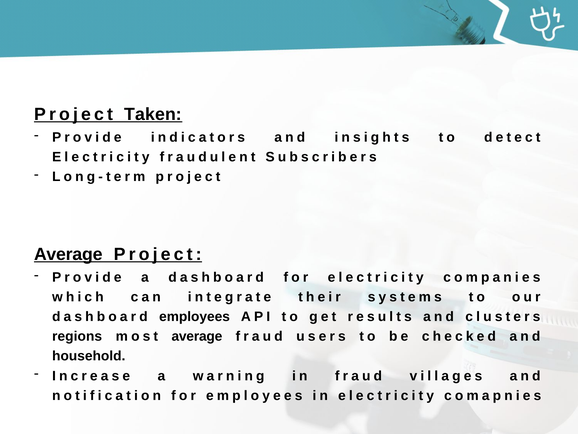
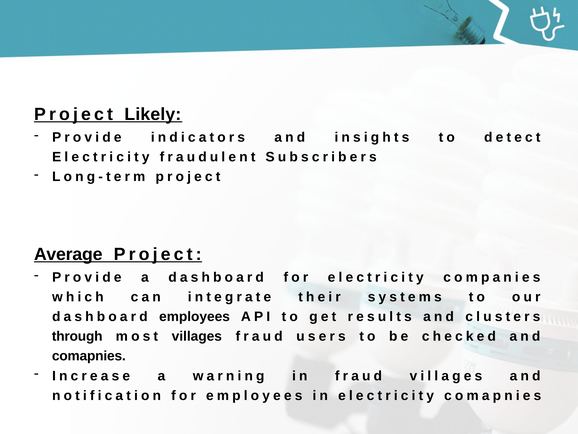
Taken: Taken -> Likely
regions: regions -> through
most average: average -> villages
household at (89, 356): household -> comapnies
